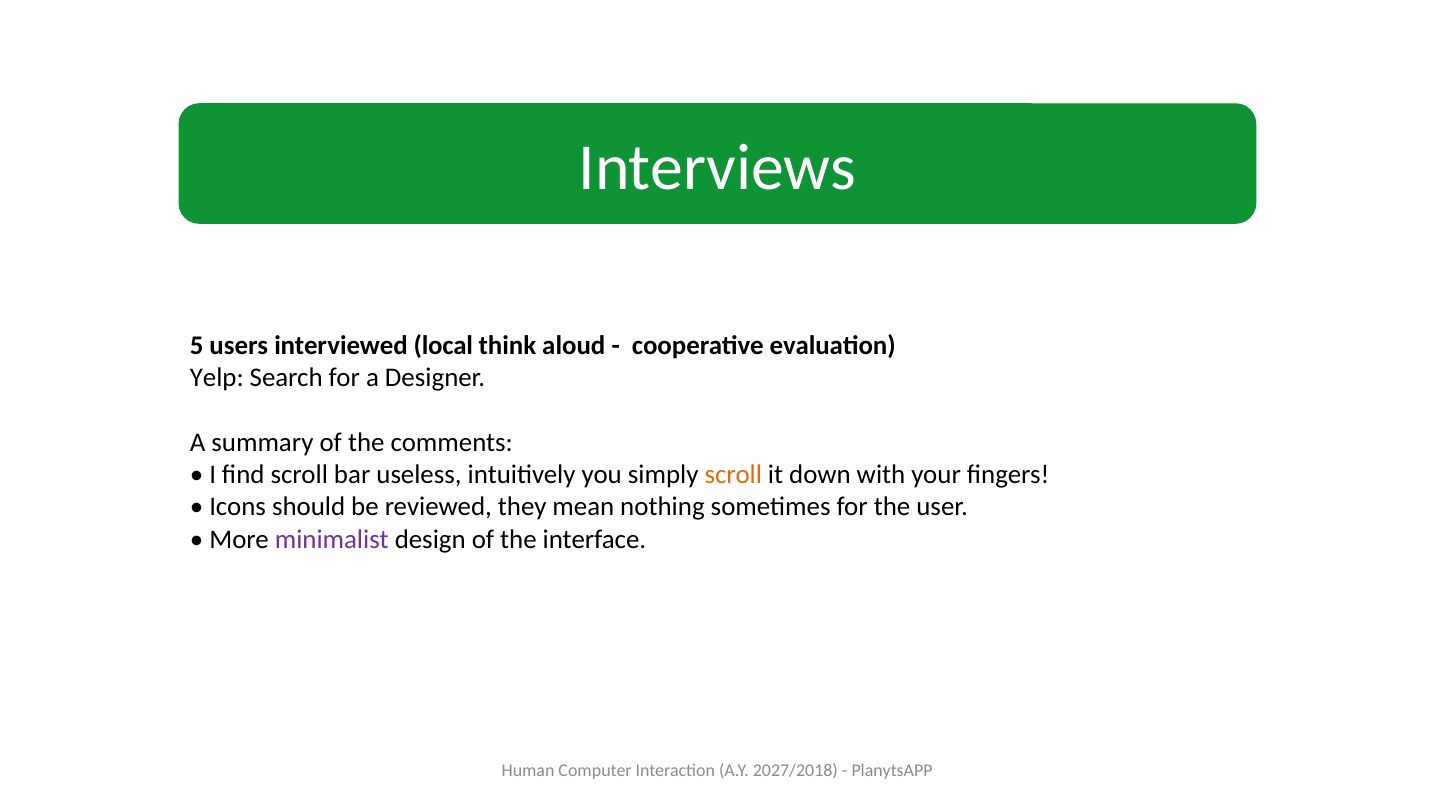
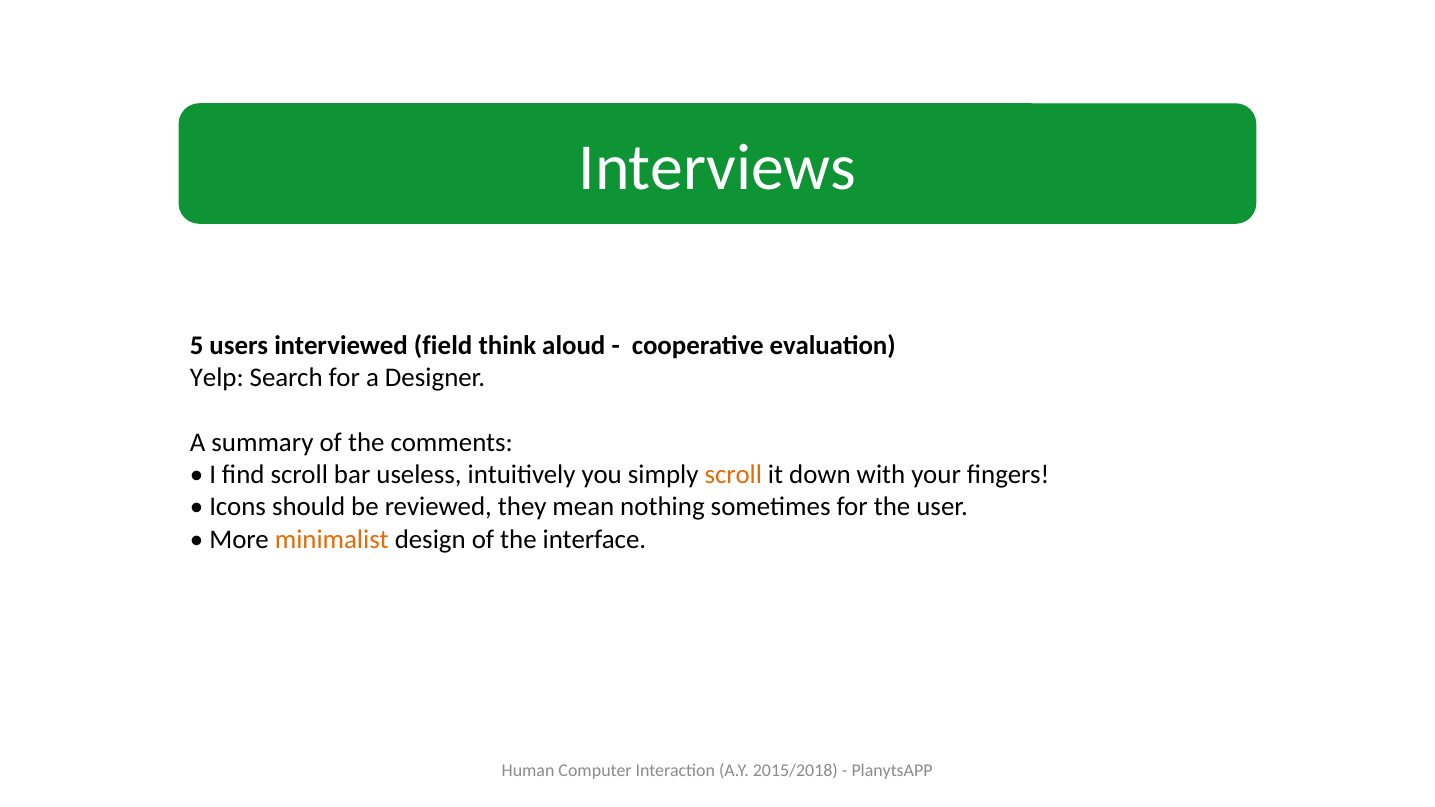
local: local -> field
minimalist colour: purple -> orange
2027/2018: 2027/2018 -> 2015/2018
